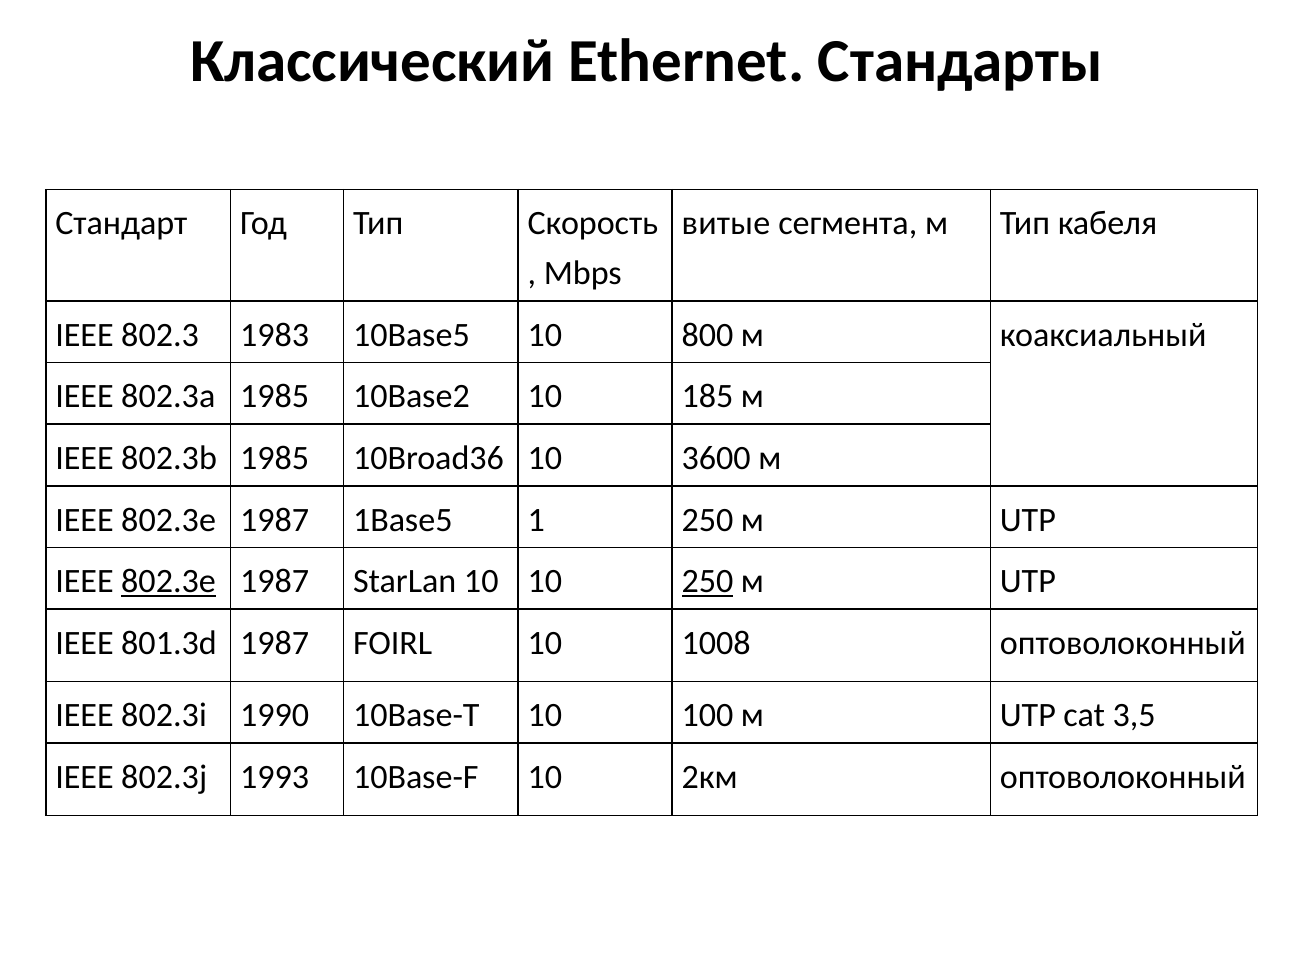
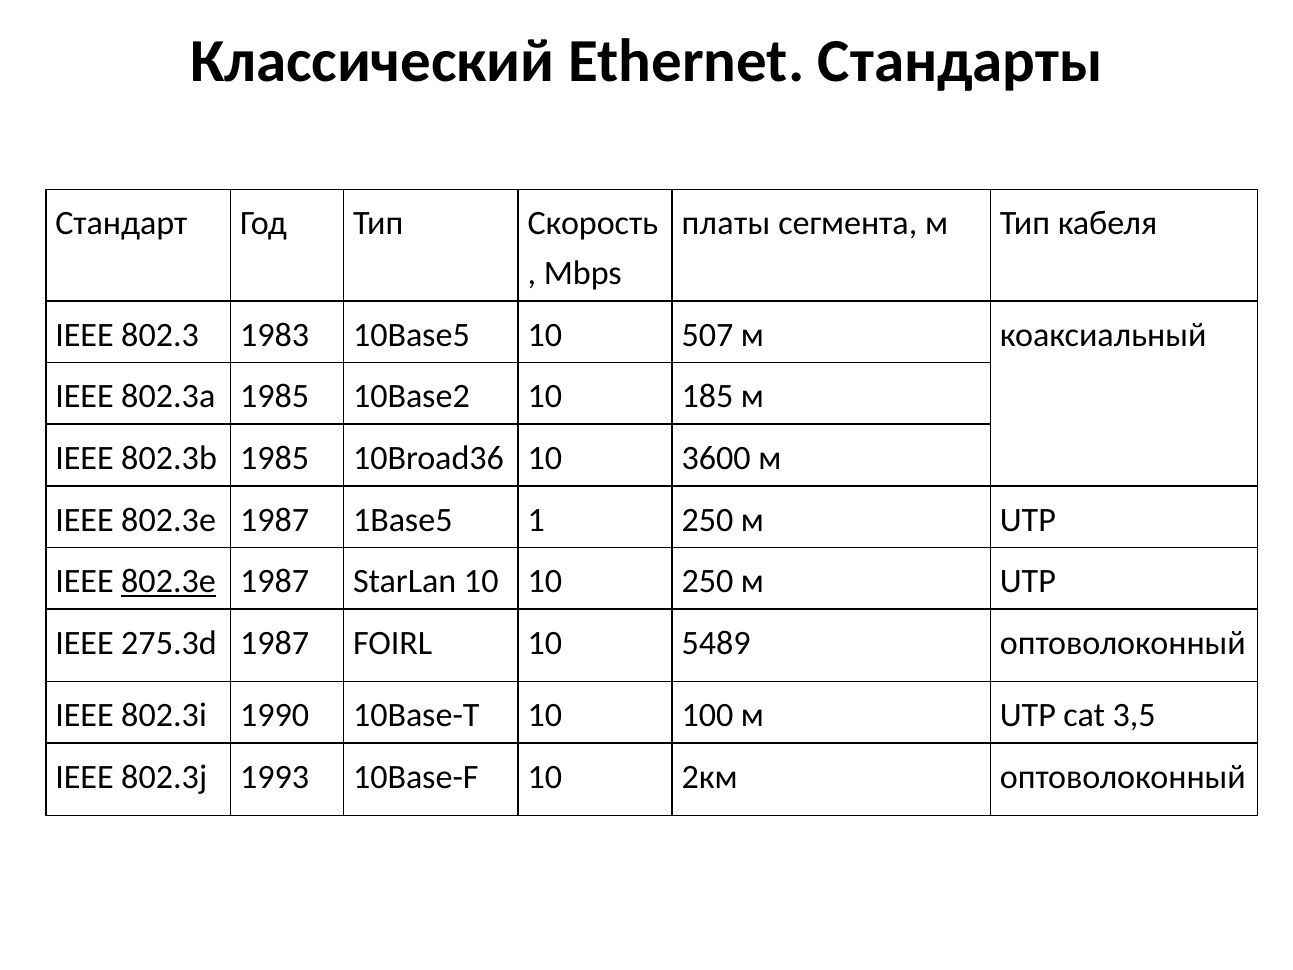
витые: витые -> платы
800: 800 -> 507
250 at (707, 582) underline: present -> none
801.3d: 801.3d -> 275.3d
1008: 1008 -> 5489
